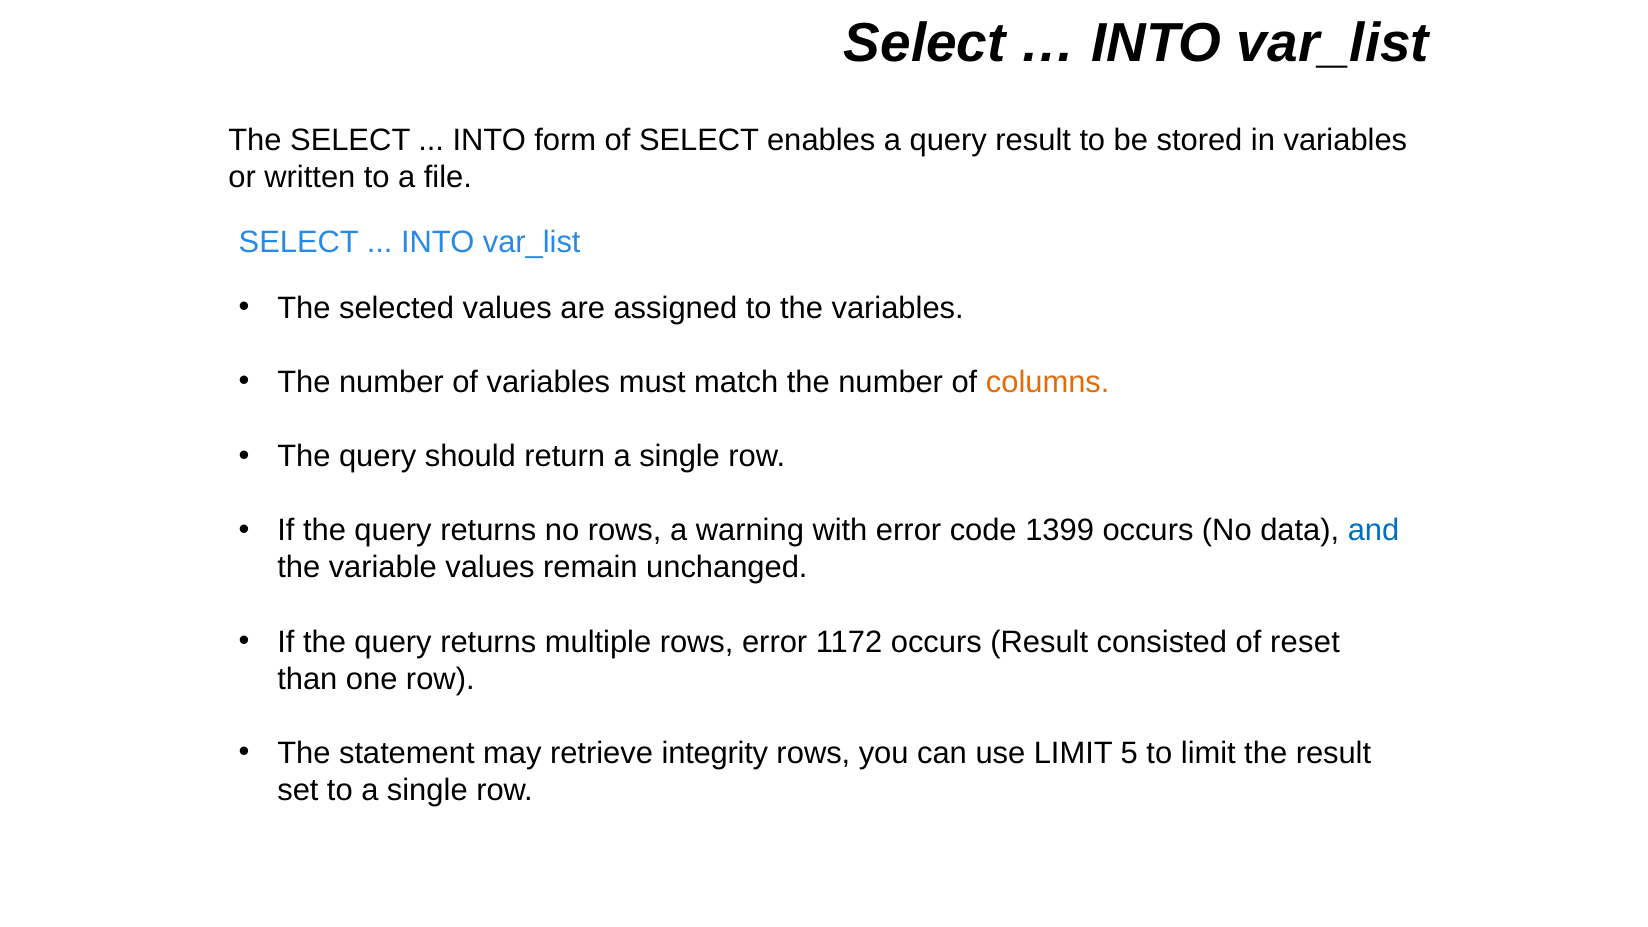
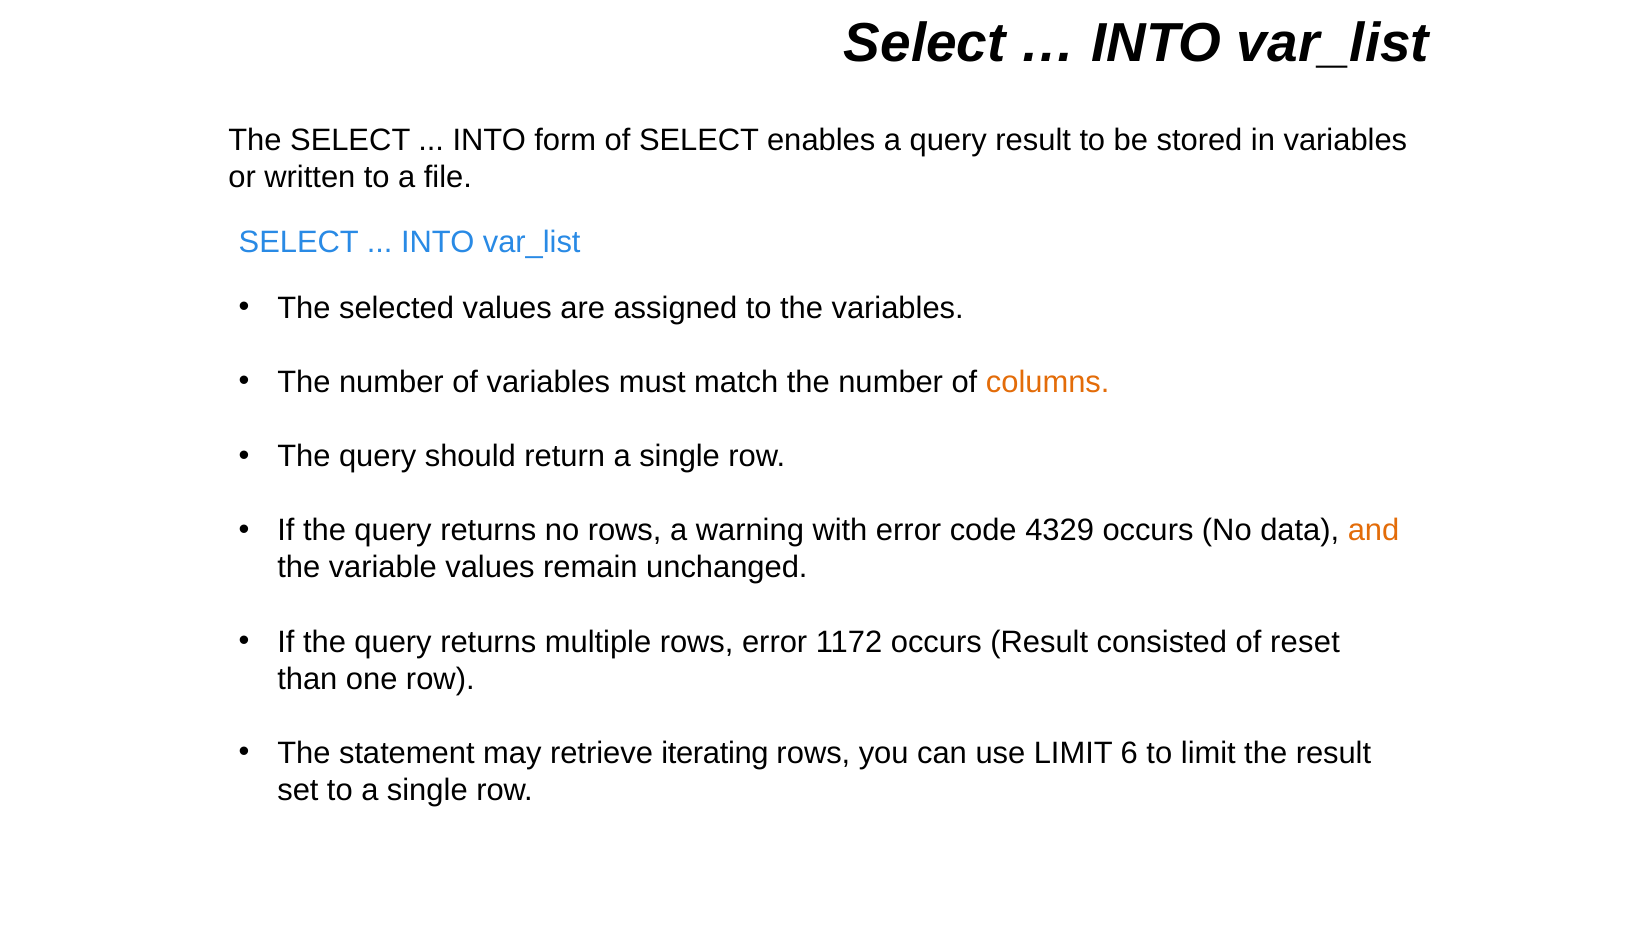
1399: 1399 -> 4329
and colour: blue -> orange
integrity: integrity -> iterating
5: 5 -> 6
